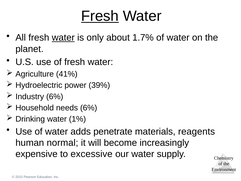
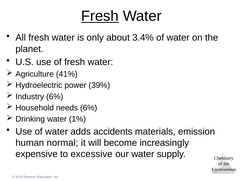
water at (63, 38) underline: present -> none
1.7%: 1.7% -> 3.4%
penetrate: penetrate -> accidents
reagents: reagents -> emission
